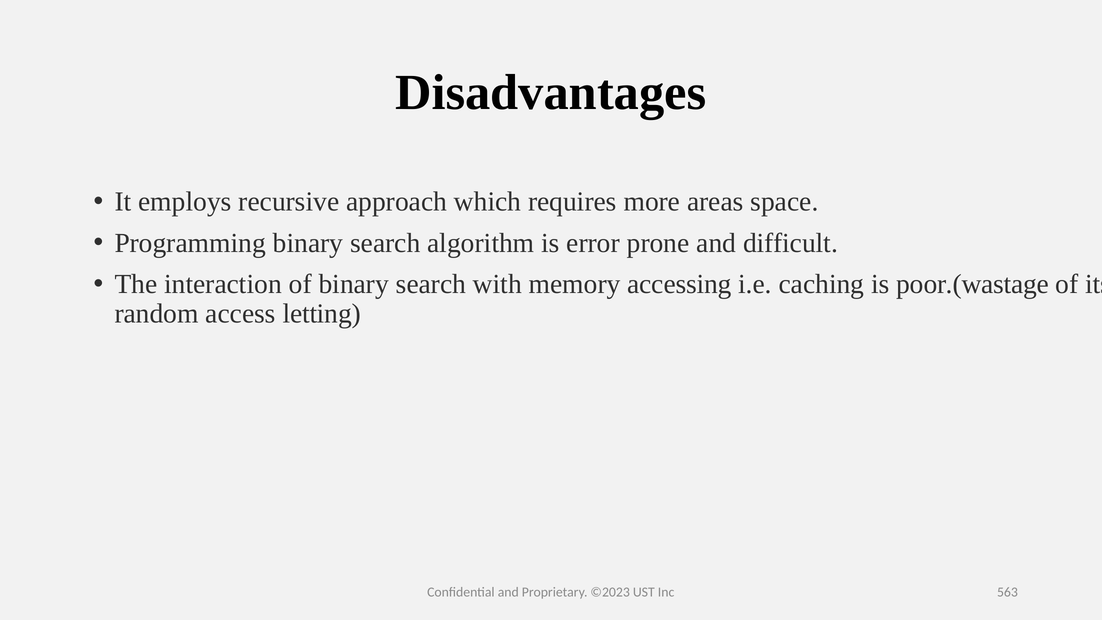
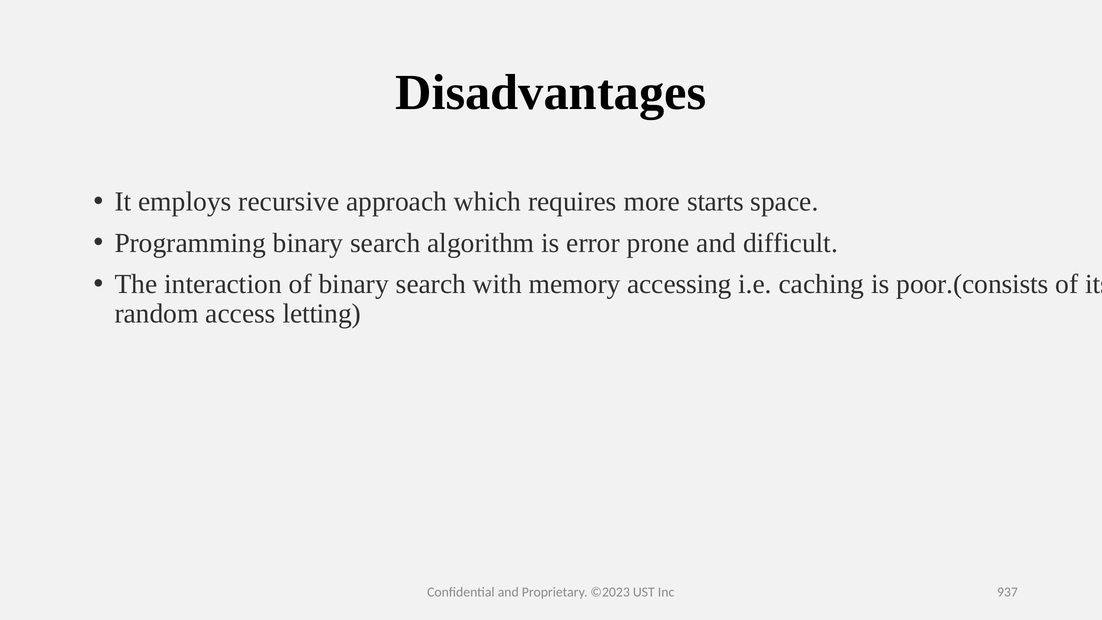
areas: areas -> starts
poor.(wastage: poor.(wastage -> poor.(consists
563: 563 -> 937
